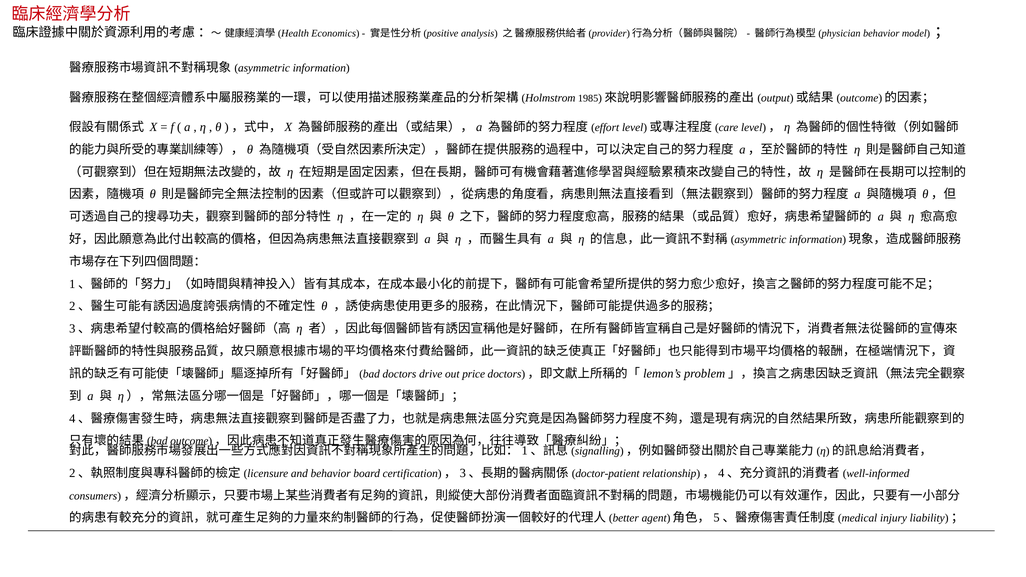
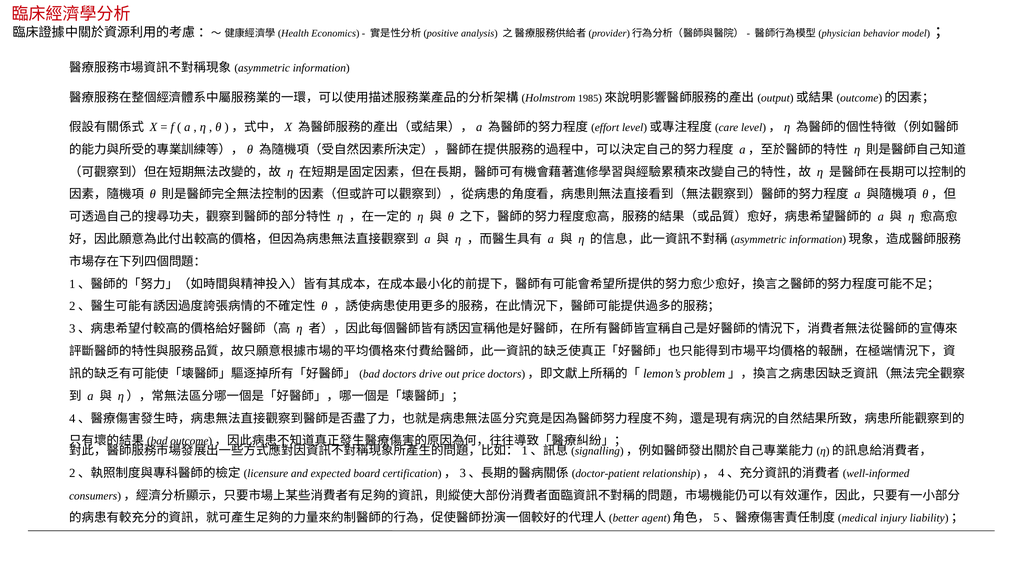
and behavior: behavior -> expected
